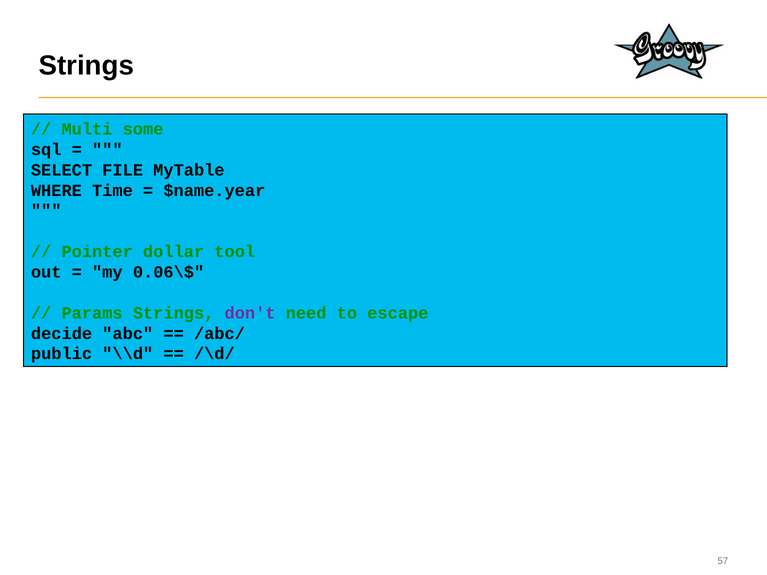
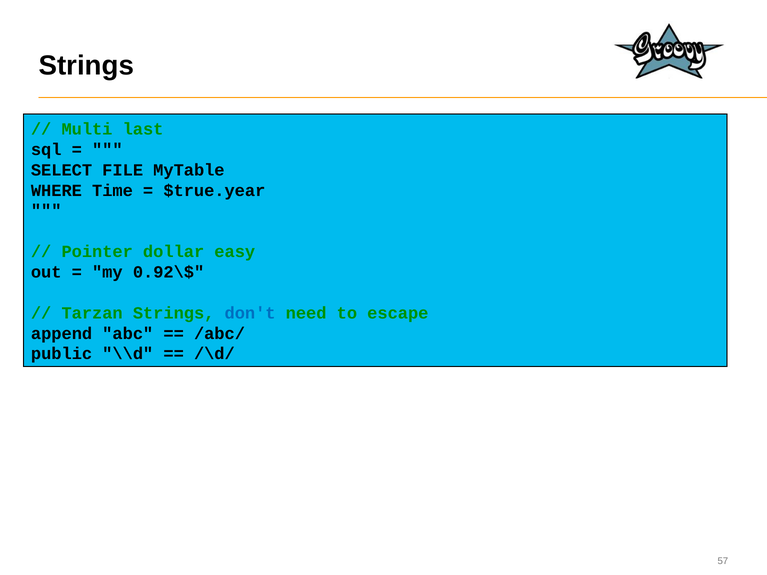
some: some -> last
$name.year: $name.year -> $true.year
tool: tool -> easy
0.06\$: 0.06\$ -> 0.92\$
Params: Params -> Tarzan
don't colour: purple -> blue
decide: decide -> append
